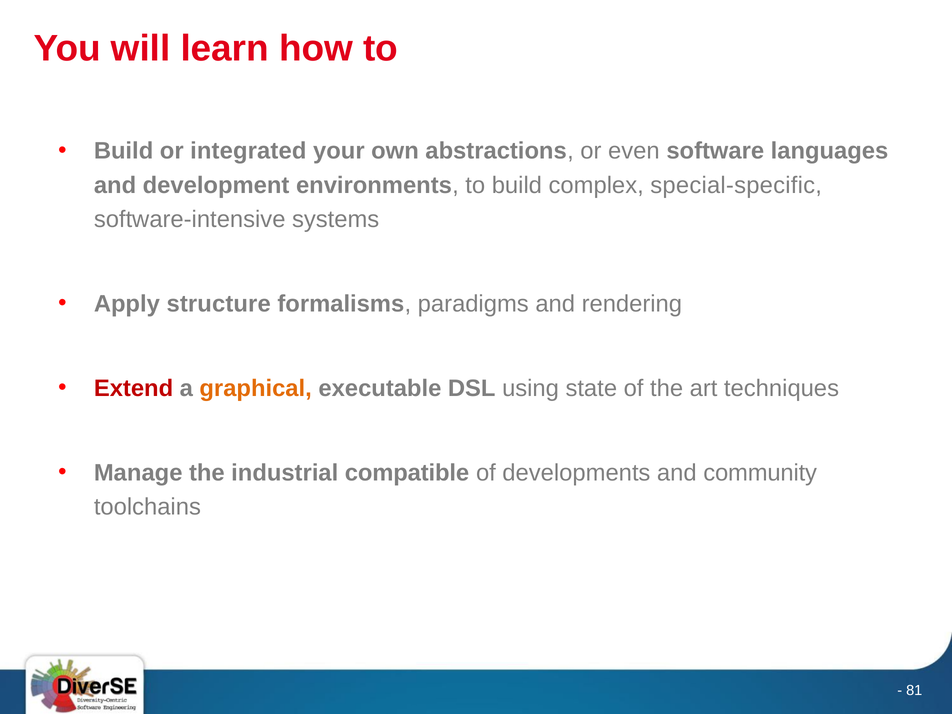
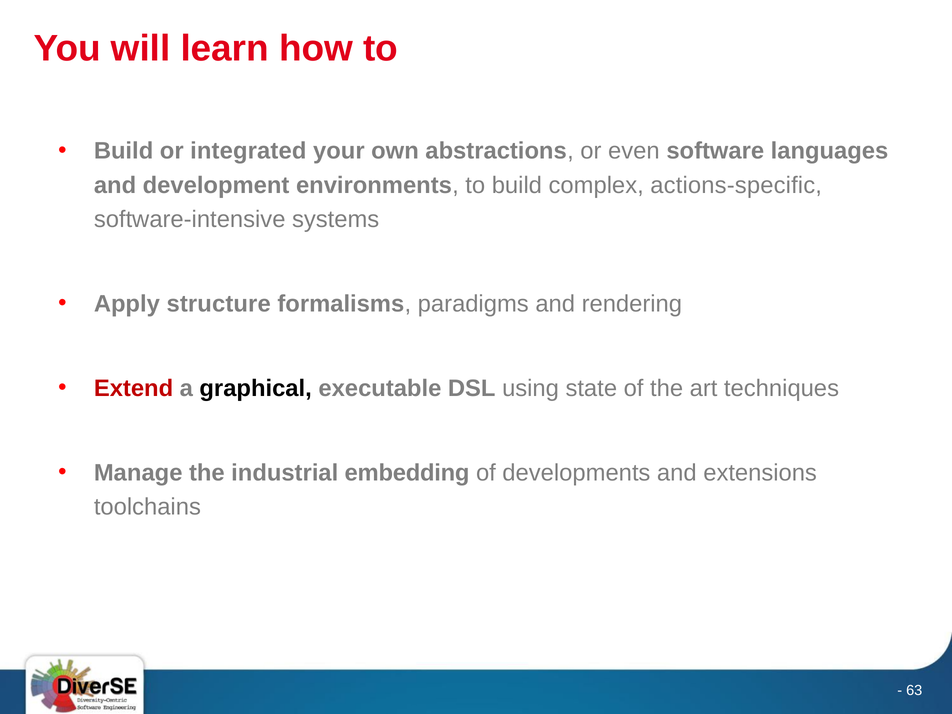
special-specific: special-specific -> actions-specific
graphical colour: orange -> black
compatible: compatible -> embedding
community: community -> extensions
81: 81 -> 63
